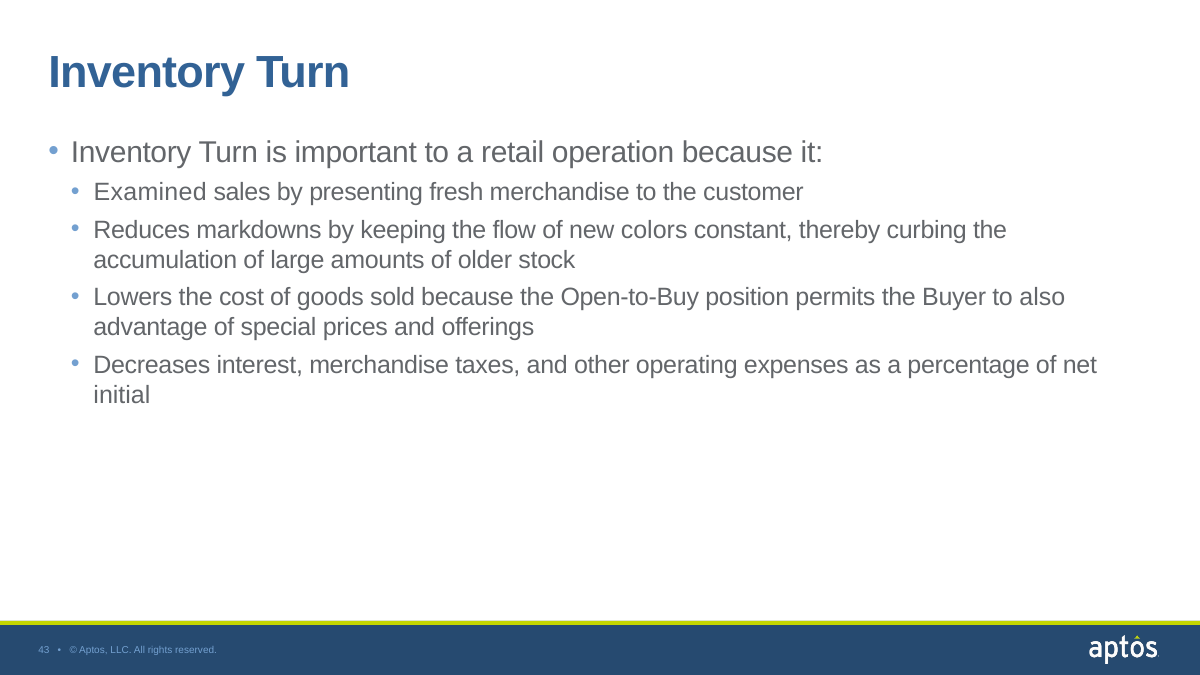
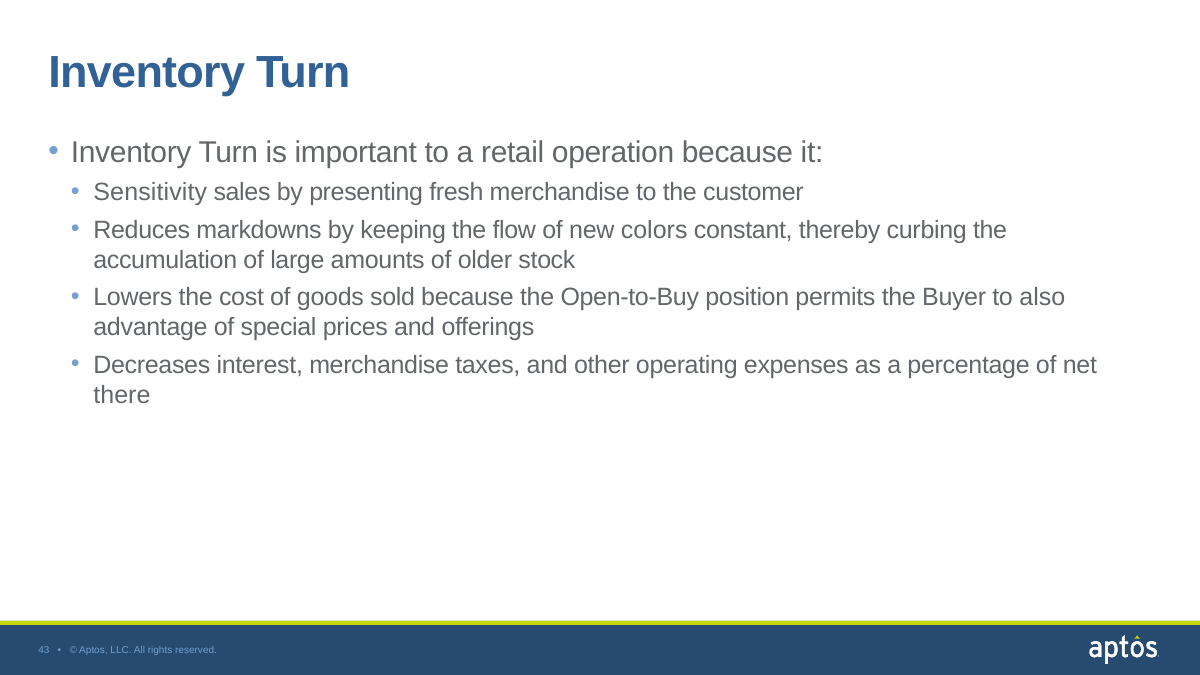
Examined: Examined -> Sensitivity
initial: initial -> there
